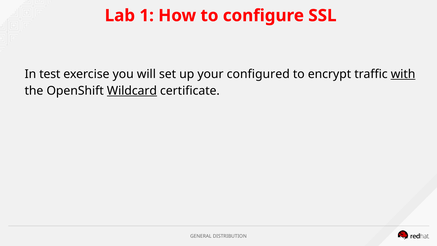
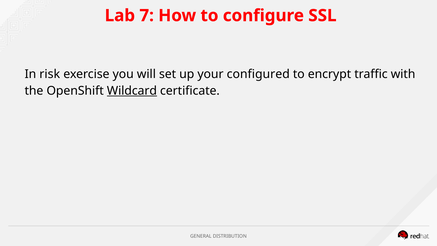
1: 1 -> 7
test: test -> risk
with underline: present -> none
